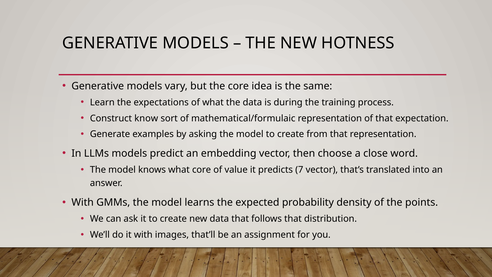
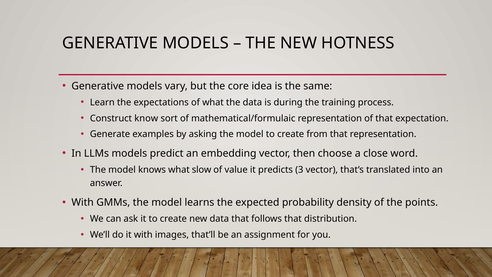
what core: core -> slow
7: 7 -> 3
